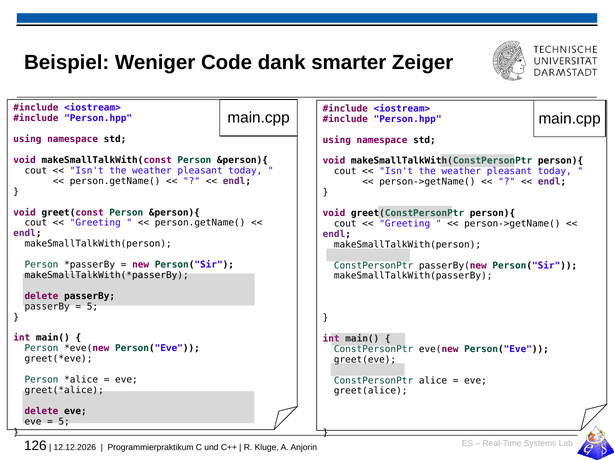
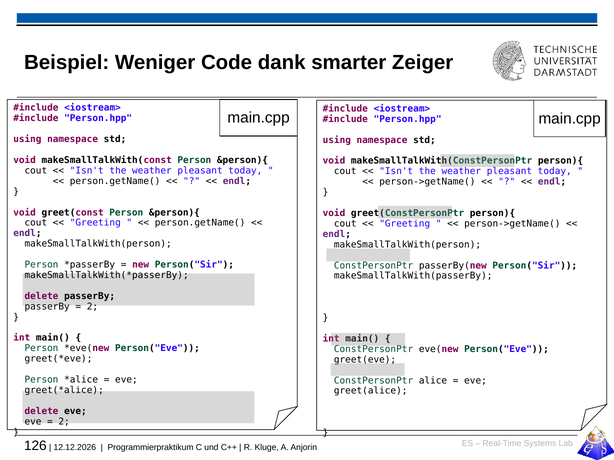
5 at (92, 307): 5 -> 2
5 at (64, 422): 5 -> 2
